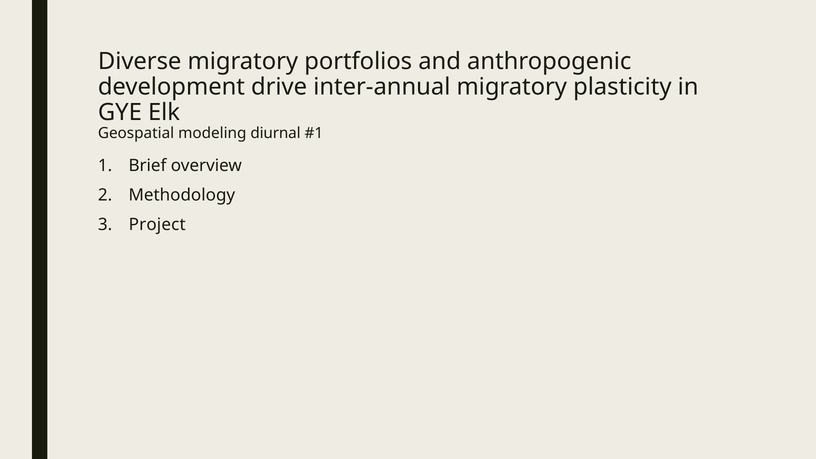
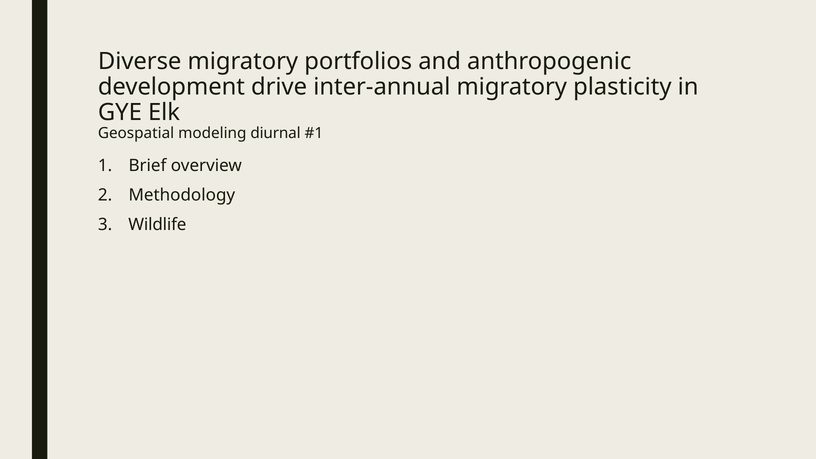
Project: Project -> Wildlife
